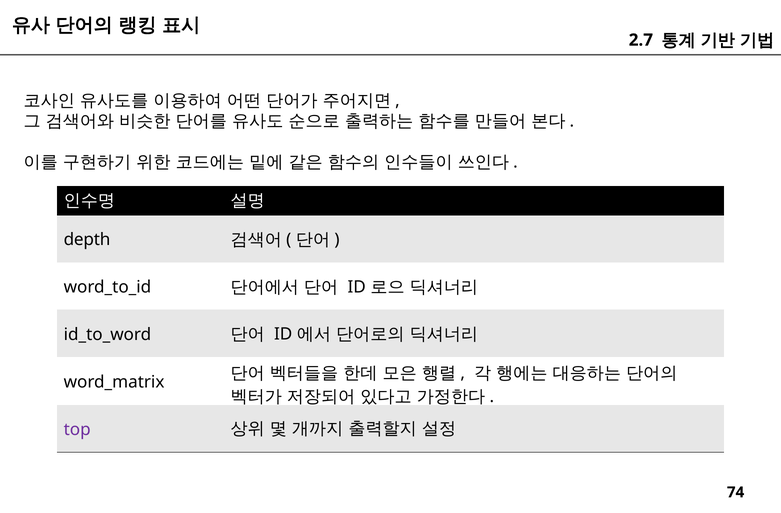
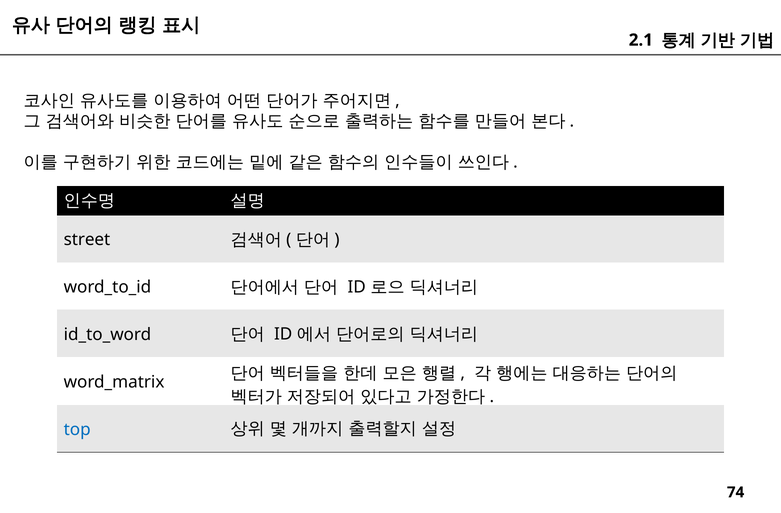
2.7: 2.7 -> 2.1
depth: depth -> street
top colour: purple -> blue
